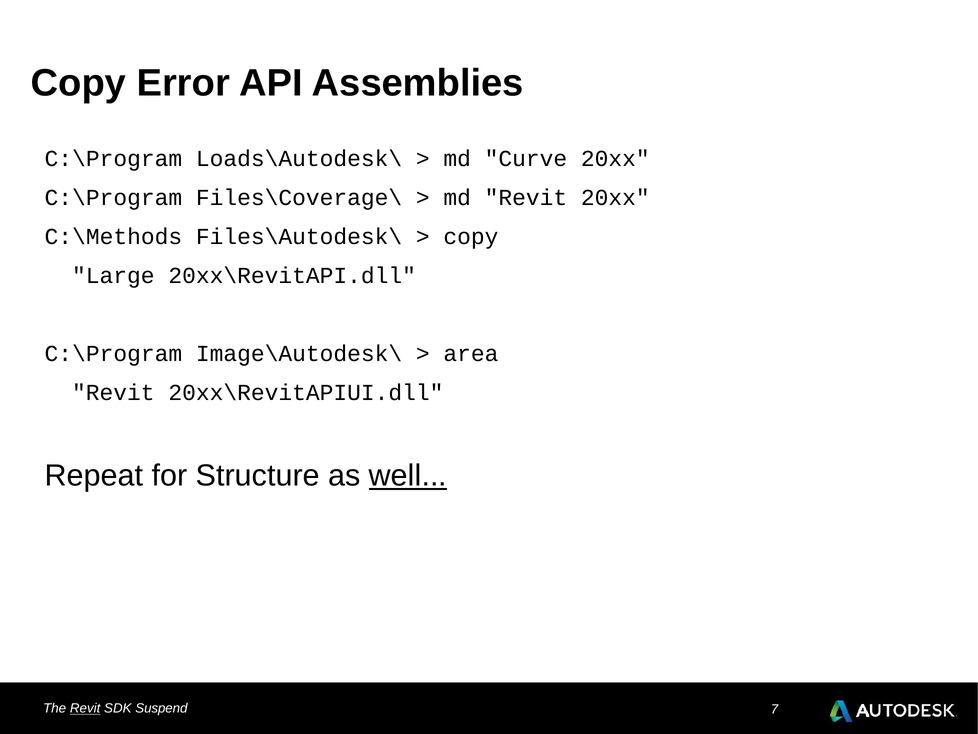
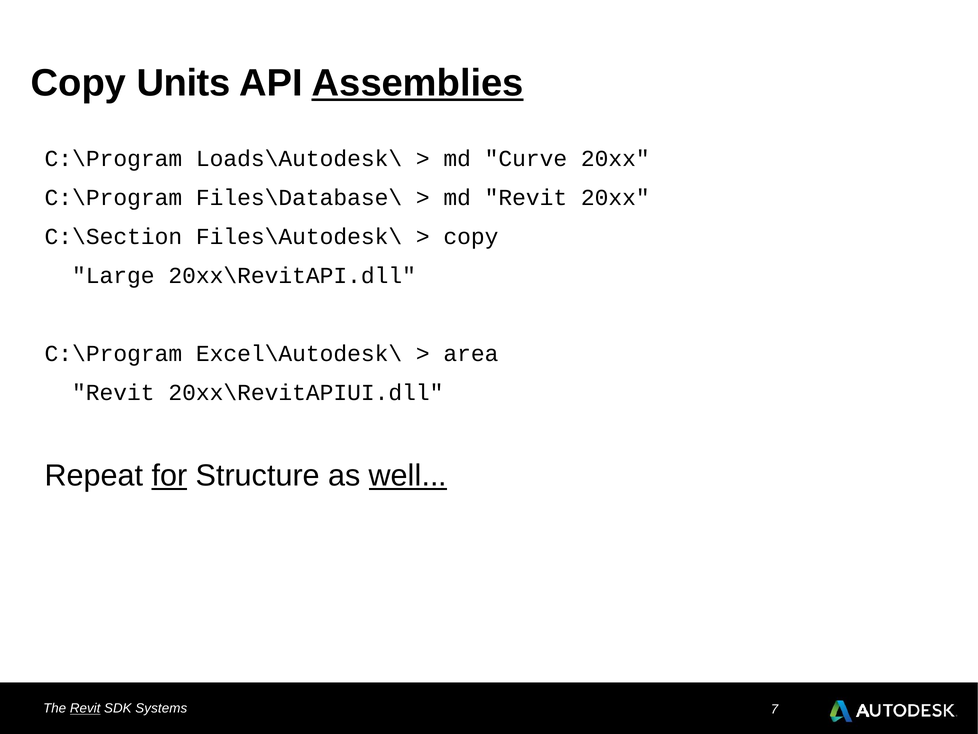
Error: Error -> Units
Assemblies underline: none -> present
Files\Coverage\: Files\Coverage\ -> Files\Database\
C:\Methods: C:\Methods -> C:\Section
Image\Autodesk\: Image\Autodesk\ -> Excel\Autodesk\
for underline: none -> present
Suspend: Suspend -> Systems
